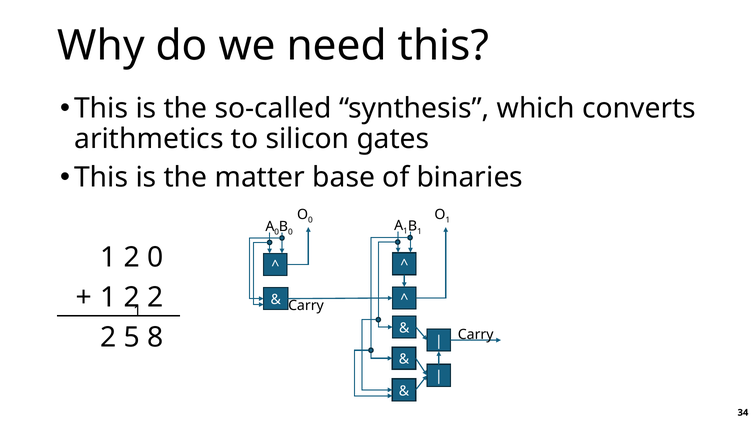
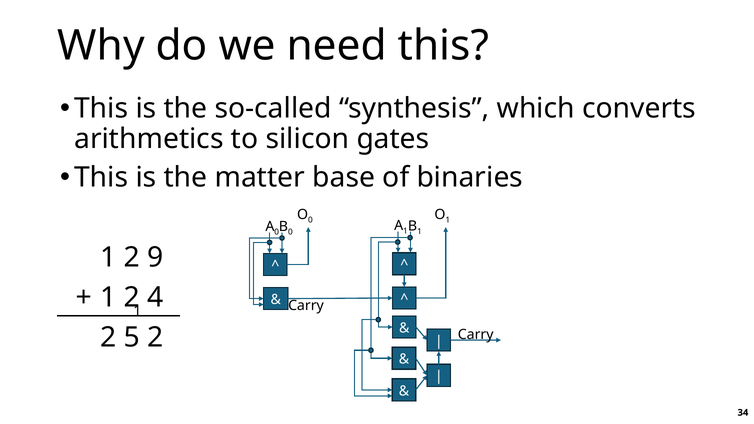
2 0: 0 -> 9
2 at (155, 298): 2 -> 4
5 8: 8 -> 2
